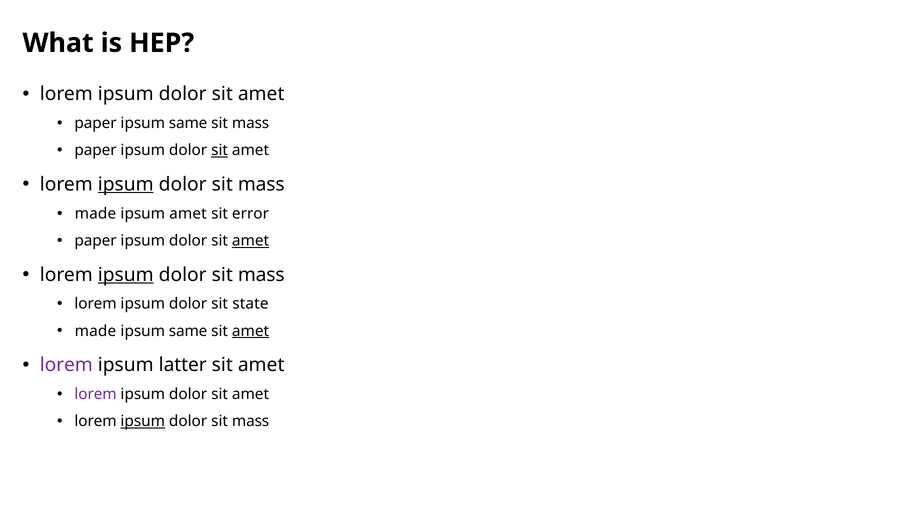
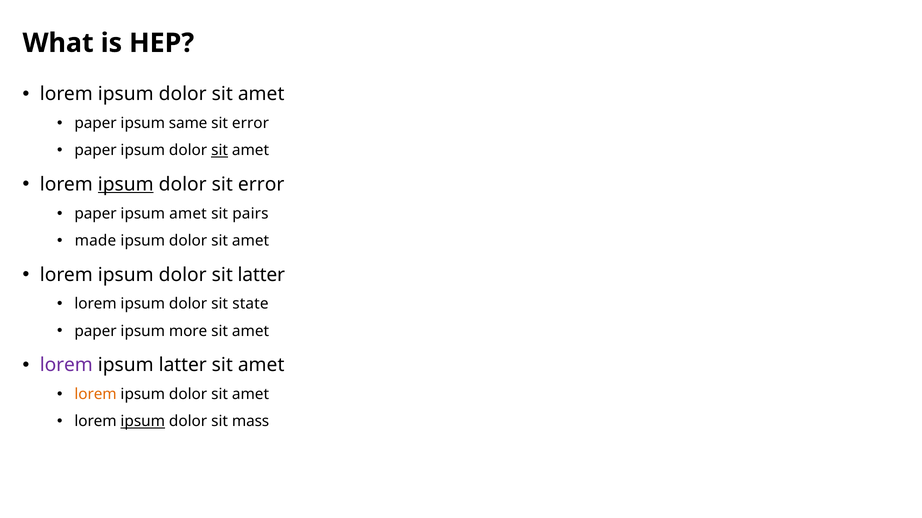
mass at (251, 123): mass -> error
mass at (261, 185): mass -> error
made at (95, 214): made -> paper
error: error -> pairs
paper at (96, 241): paper -> made
amet at (251, 241) underline: present -> none
ipsum at (126, 275) underline: present -> none
mass at (261, 275): mass -> latter
made at (95, 331): made -> paper
same at (188, 331): same -> more
amet at (251, 331) underline: present -> none
lorem at (96, 395) colour: purple -> orange
